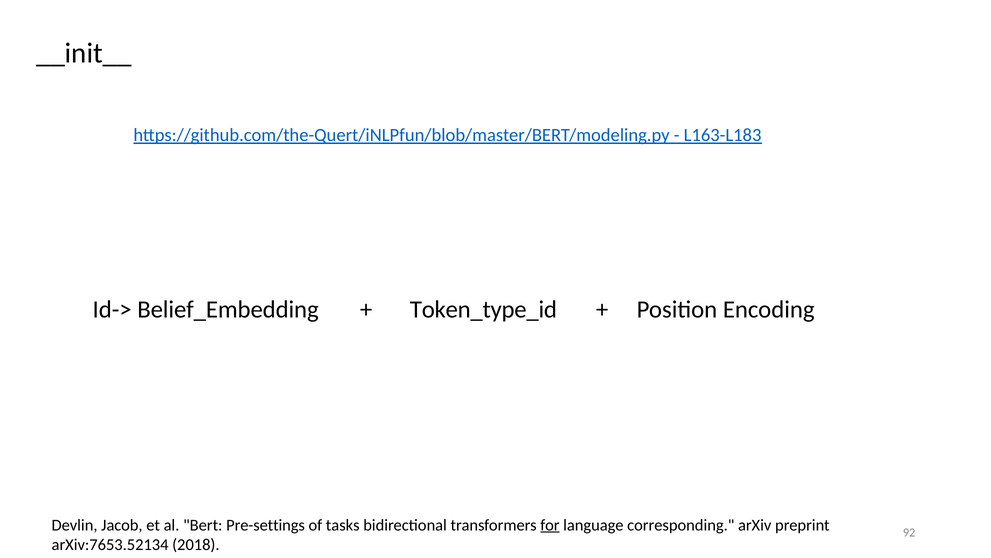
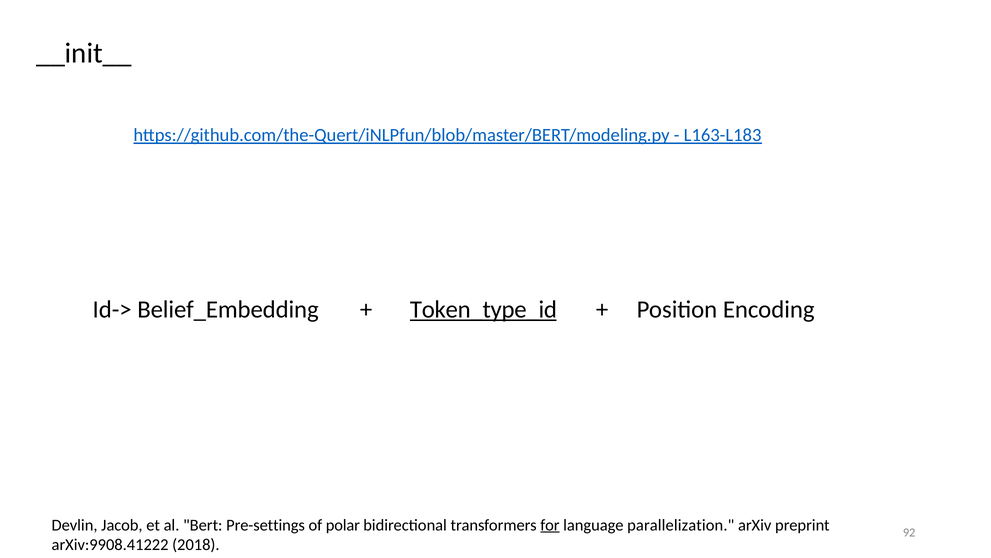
Token_type_id underline: none -> present
tasks: tasks -> polar
corresponding: corresponding -> parallelization
arXiv:7653.52134: arXiv:7653.52134 -> arXiv:9908.41222
